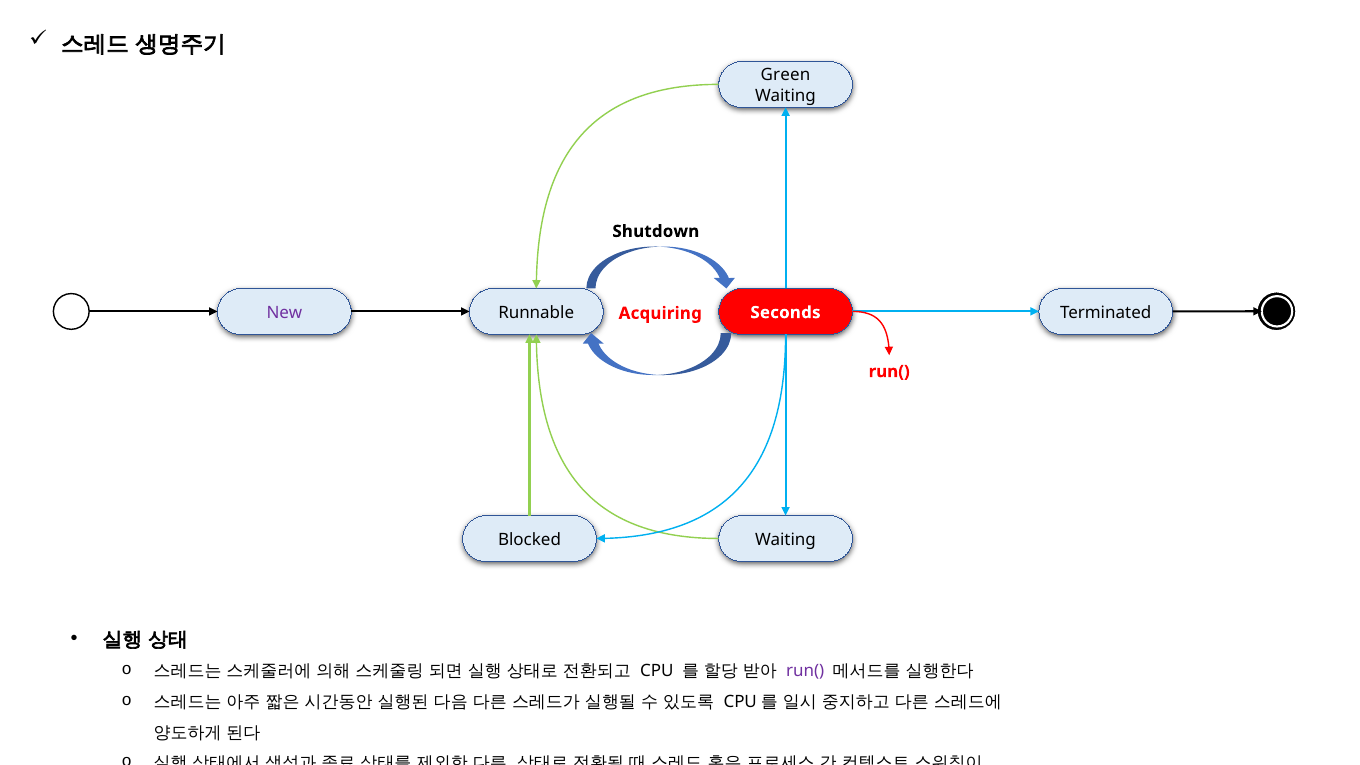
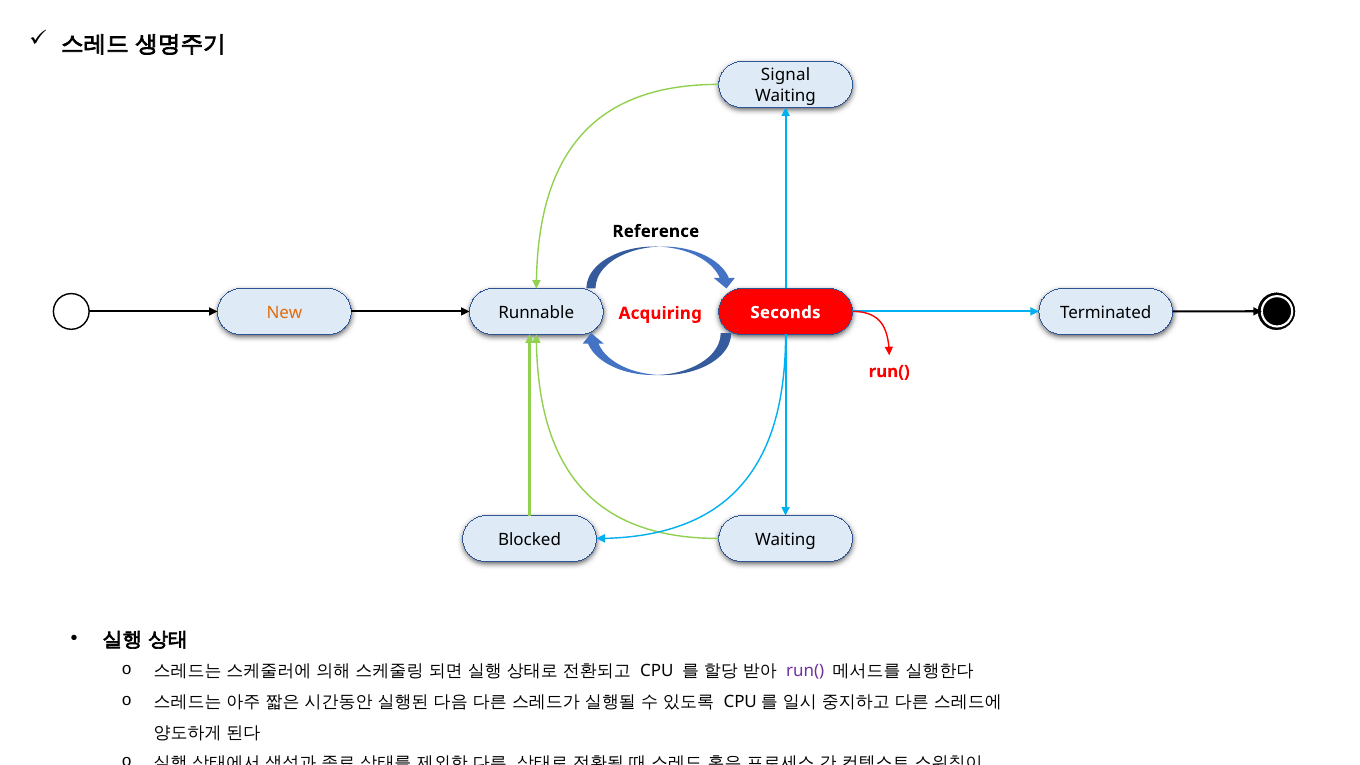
Green: Green -> Signal
Shutdown: Shutdown -> Reference
New colour: purple -> orange
